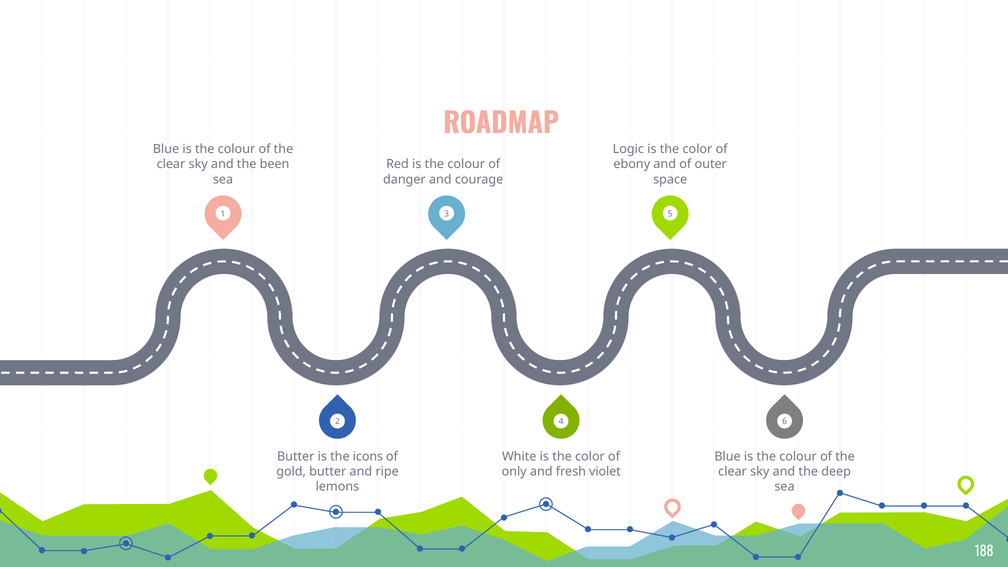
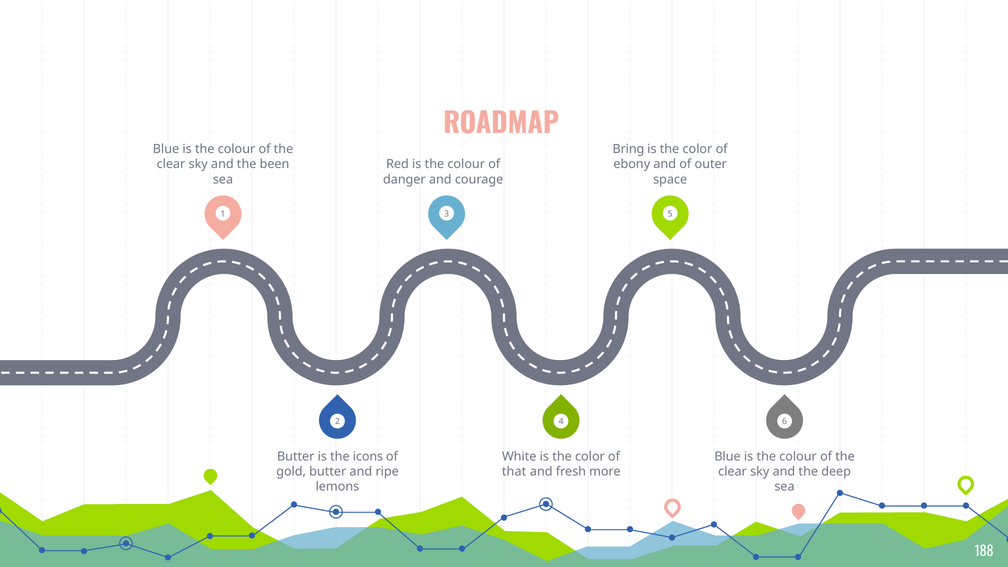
Logic: Logic -> Bring
only: only -> that
violet: violet -> more
